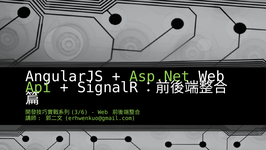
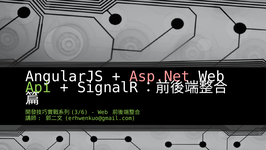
Asp.Net colour: light green -> pink
